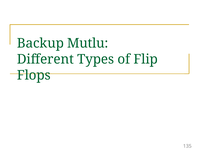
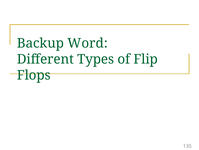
Mutlu: Mutlu -> Word
